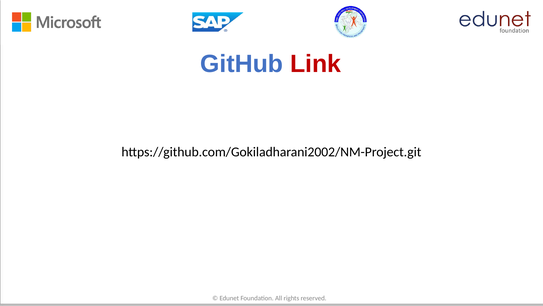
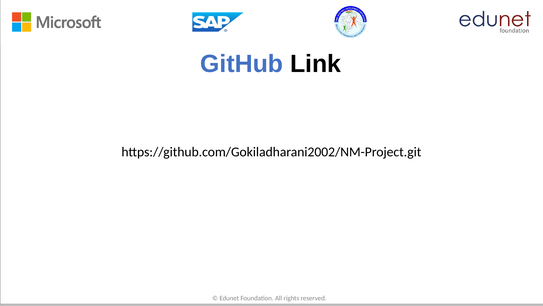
Link colour: red -> black
